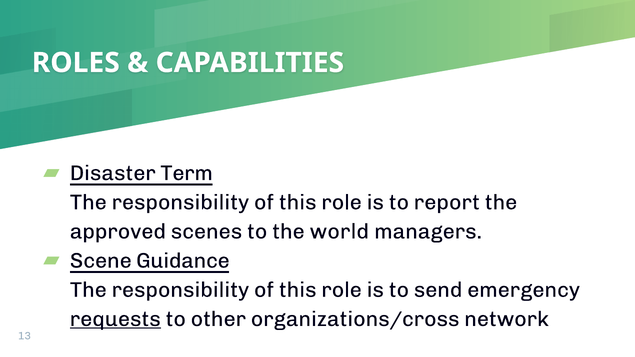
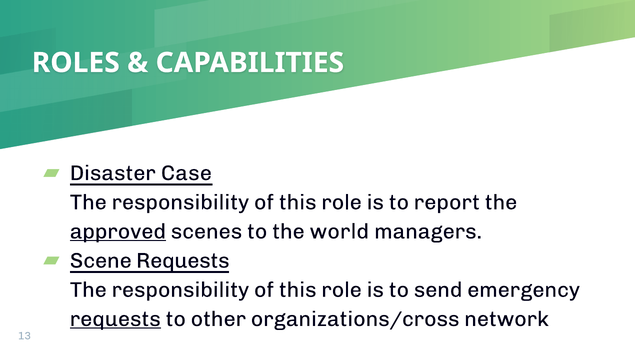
Term: Term -> Case
approved underline: none -> present
Scene Guidance: Guidance -> Requests
